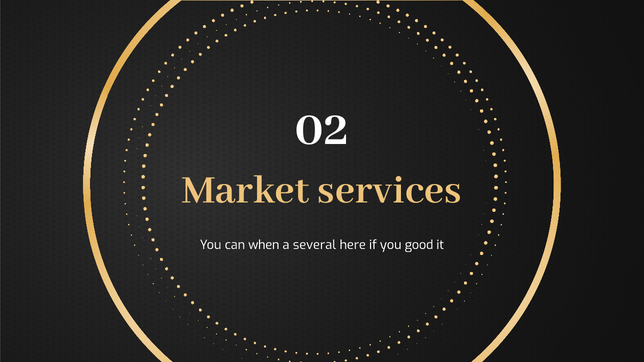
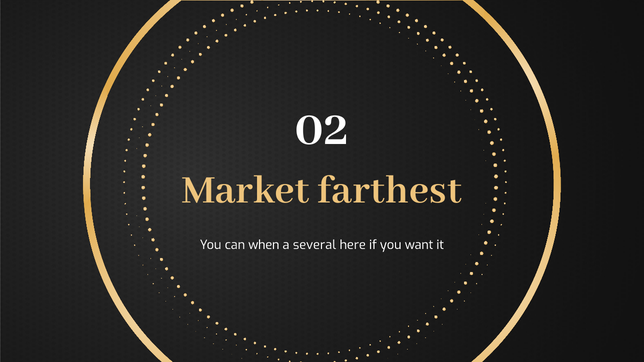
services: services -> farthest
good: good -> want
